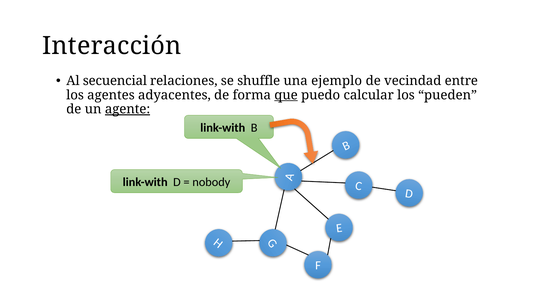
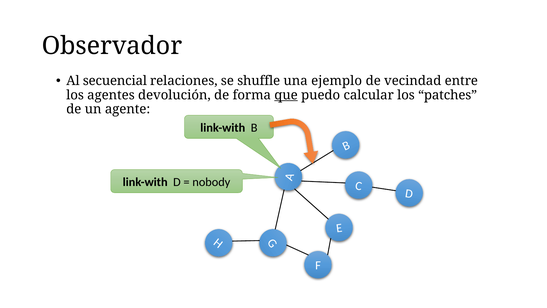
Interacción: Interacción -> Observador
adyacentes: adyacentes -> devolución
pueden: pueden -> patches
agente underline: present -> none
